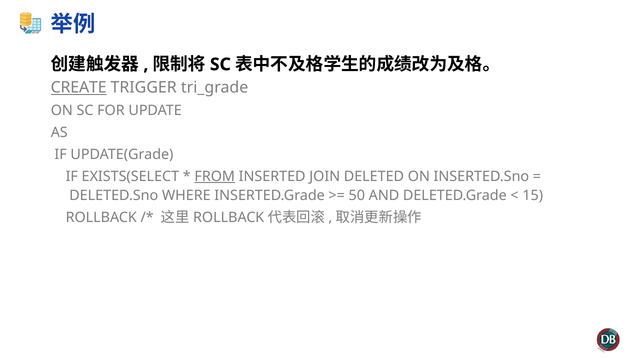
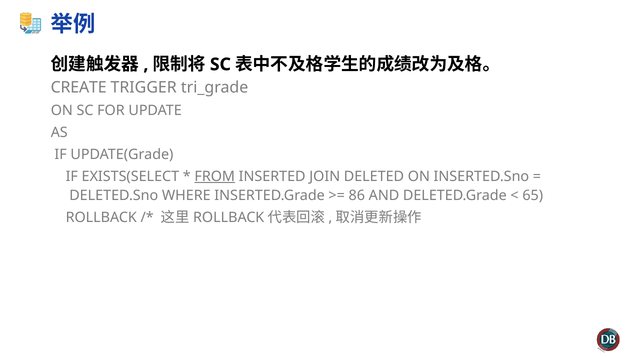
CREATE underline: present -> none
50: 50 -> 86
15: 15 -> 65
